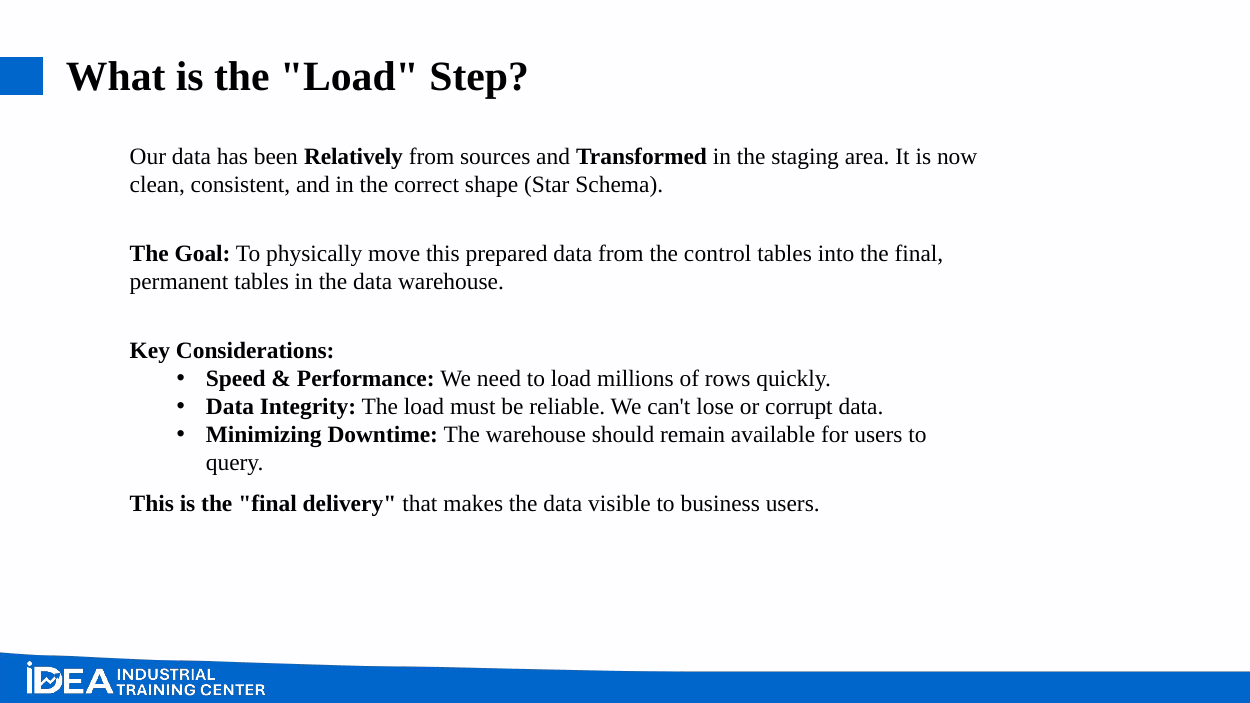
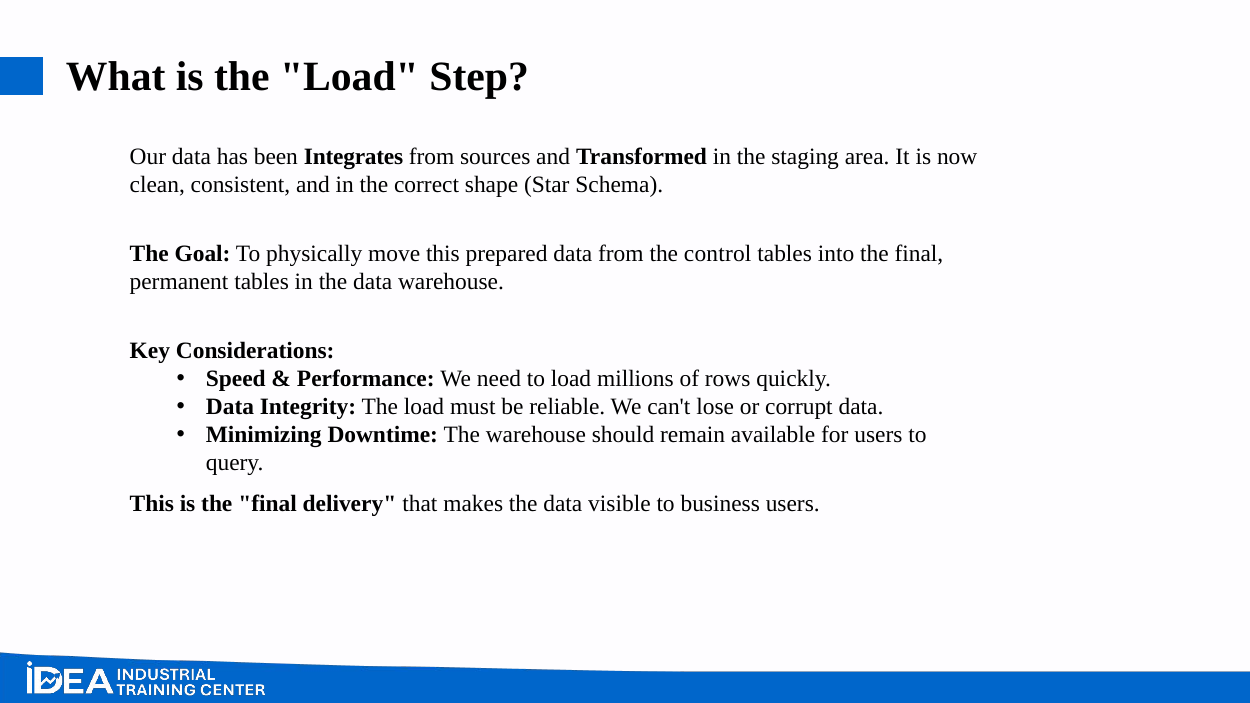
Relatively: Relatively -> Integrates
